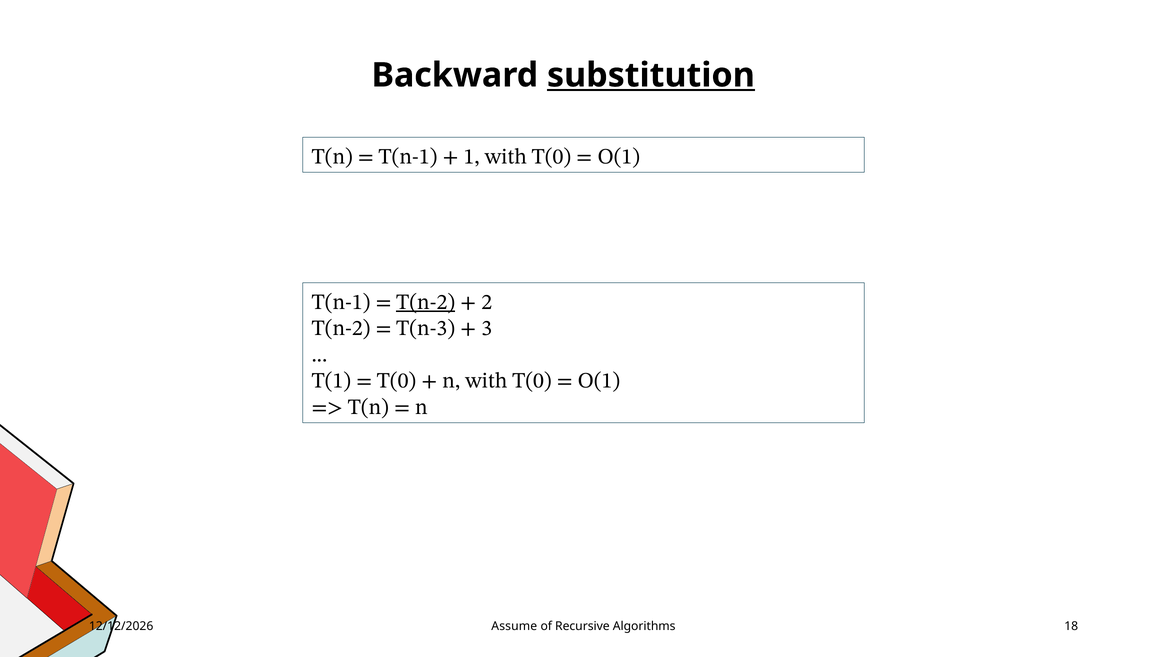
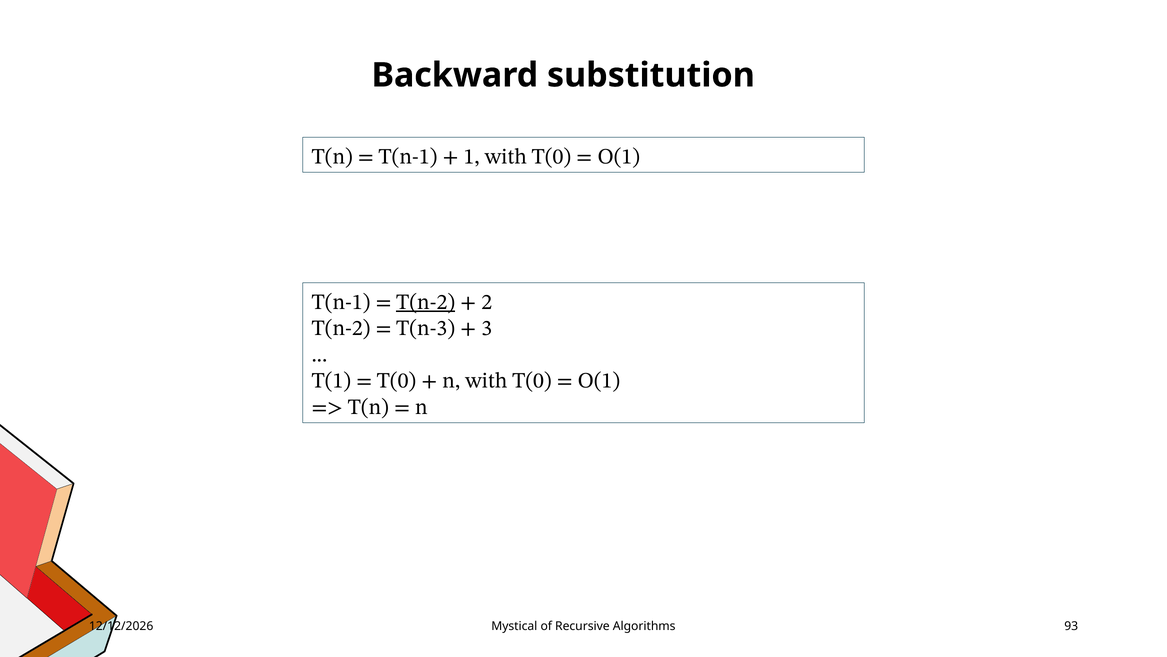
substitution underline: present -> none
Assume: Assume -> Mystical
18: 18 -> 93
